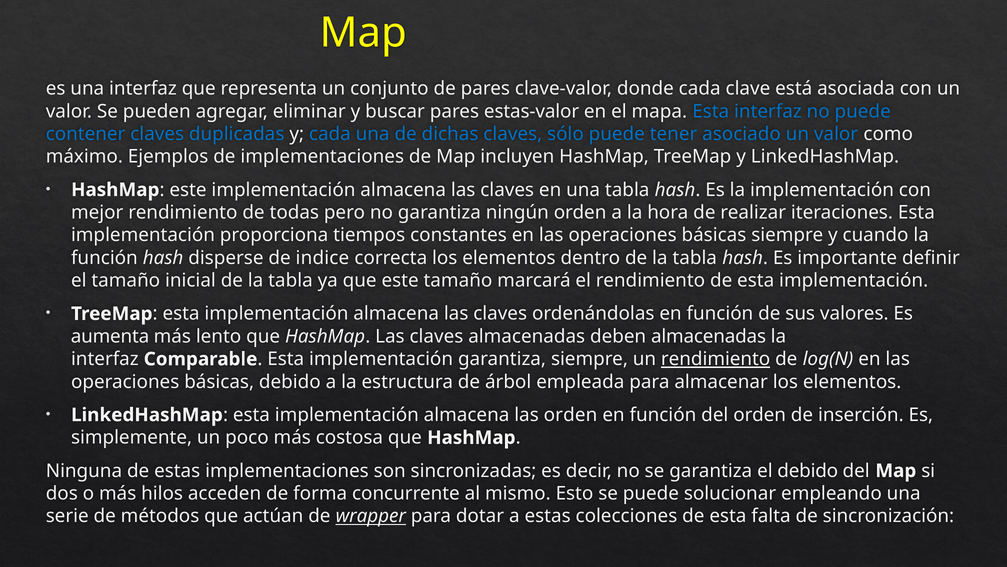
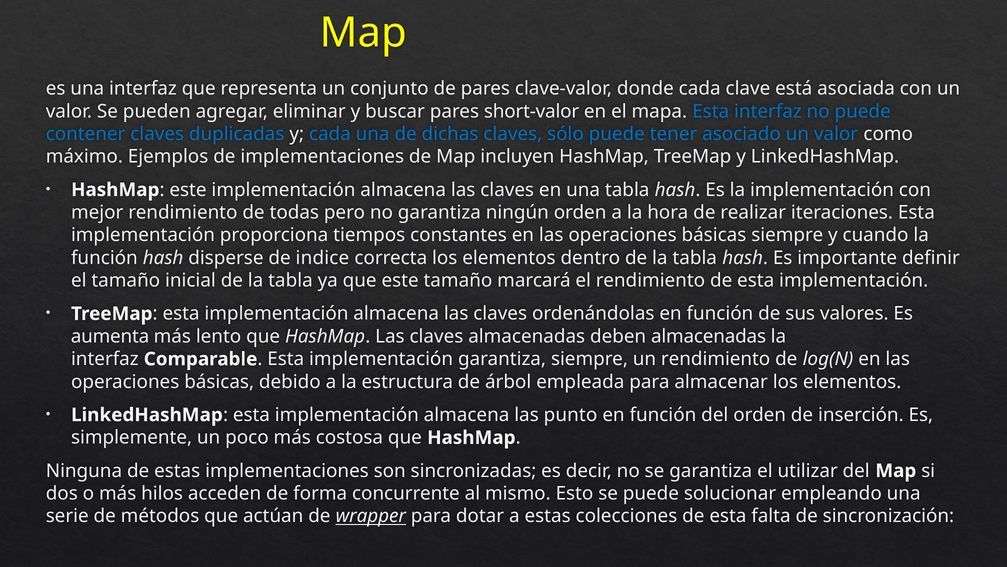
estas-valor: estas-valor -> short-valor
rendimiento at (716, 359) underline: present -> none
las orden: orden -> punto
el debido: debido -> utilizar
